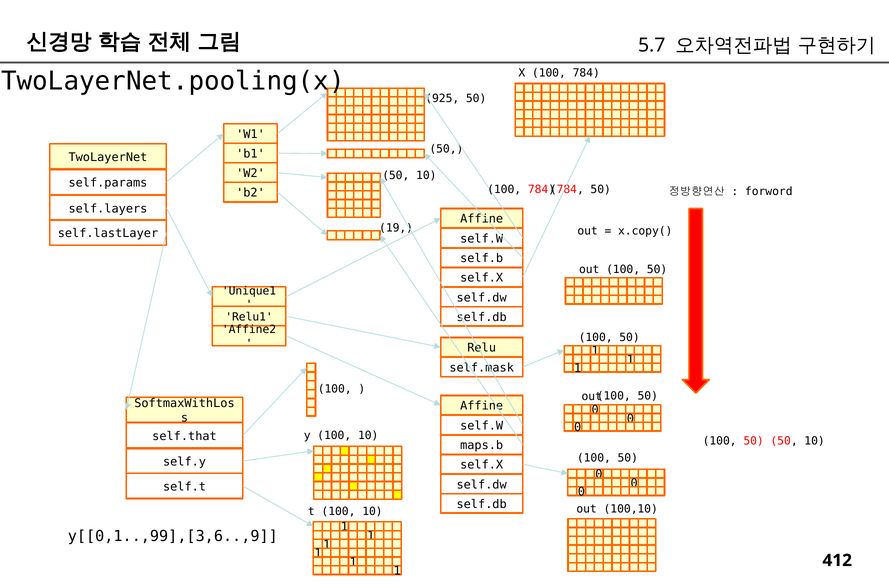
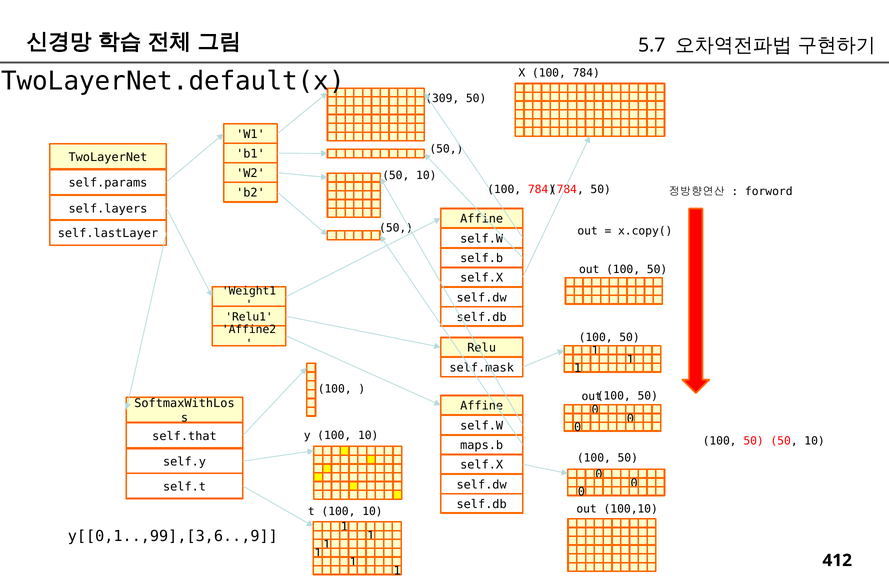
TwoLayerNet.pooling(x: TwoLayerNet.pooling(x -> TwoLayerNet.default(x
925: 925 -> 309
19 at (396, 228): 19 -> 50
Unique1: Unique1 -> Weight1
